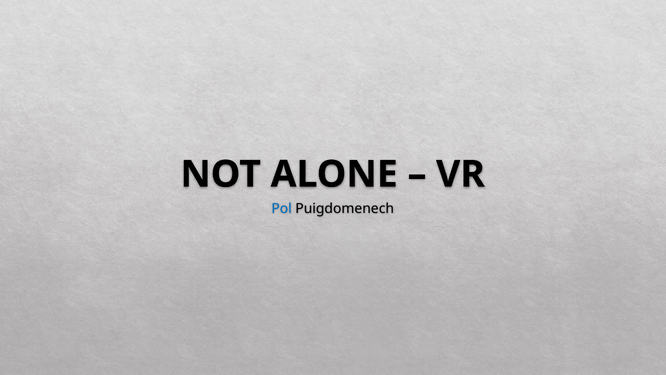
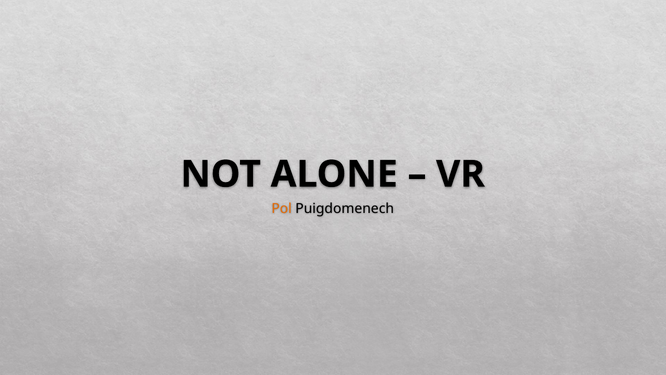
Pol colour: blue -> orange
